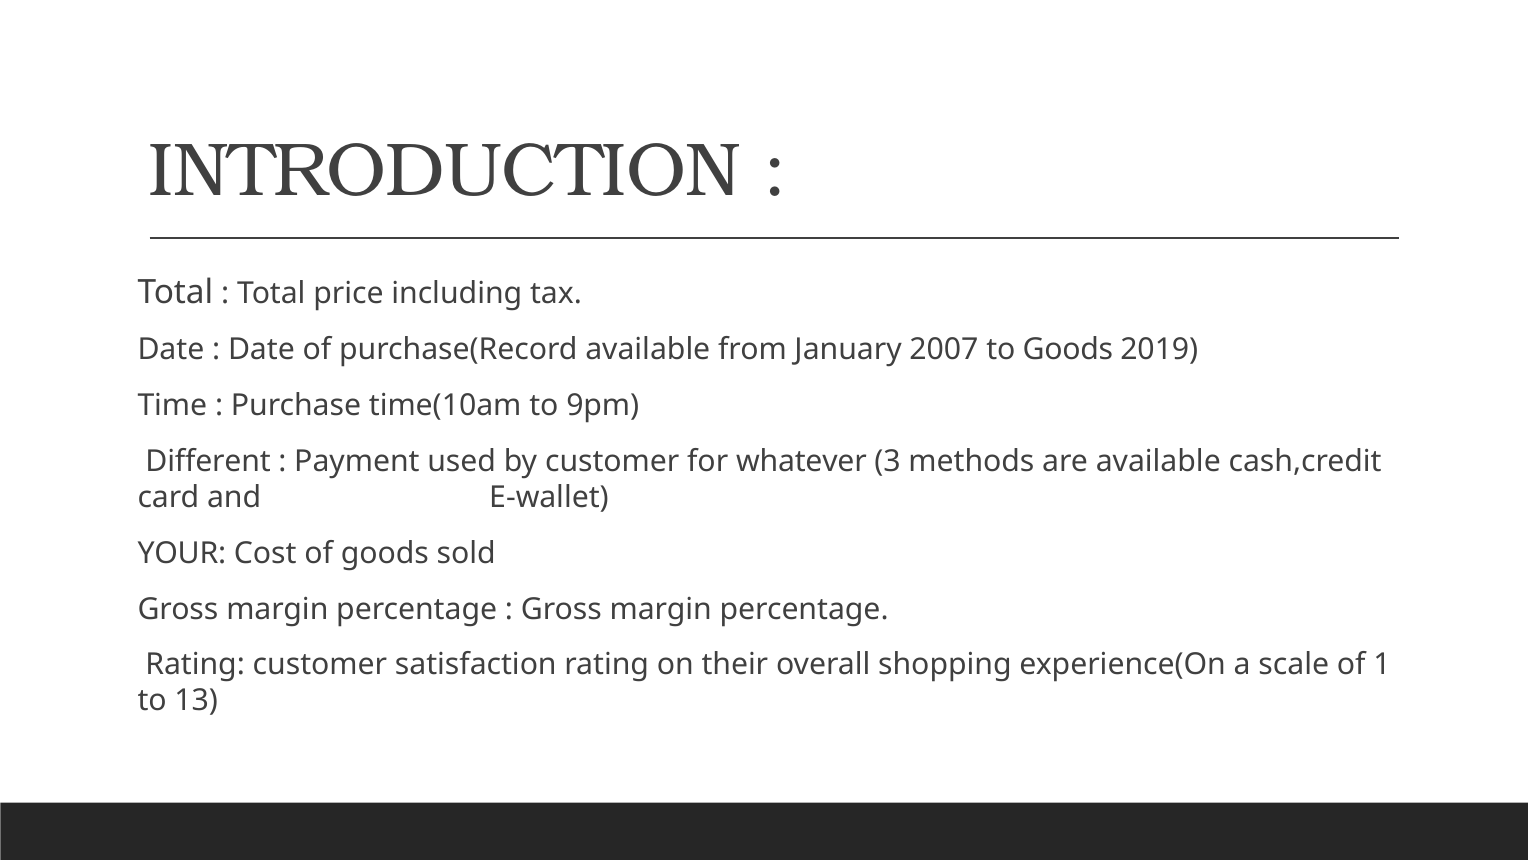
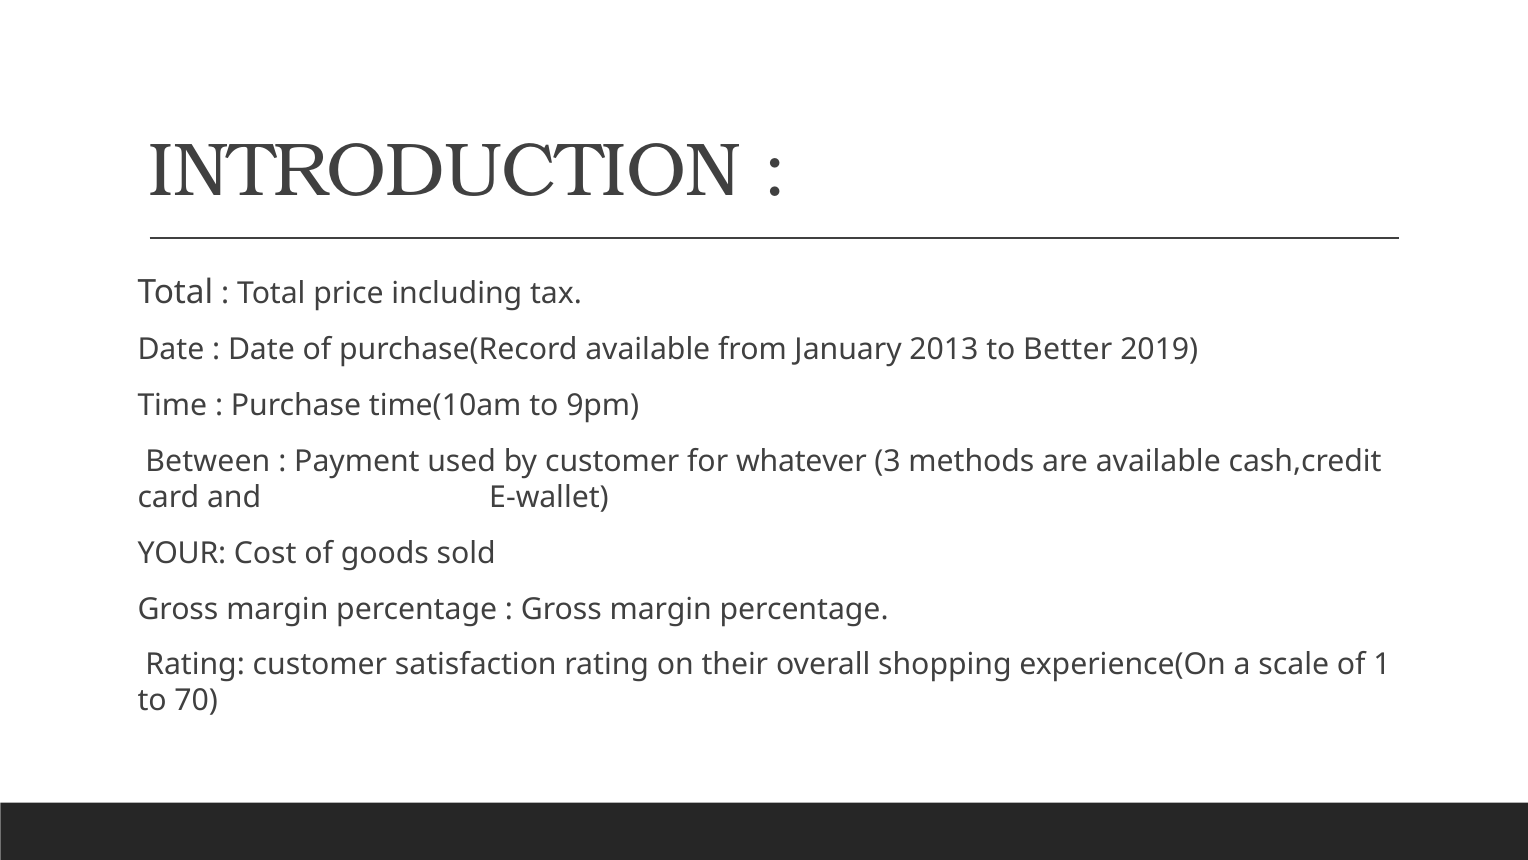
2007: 2007 -> 2013
to Goods: Goods -> Better
Different: Different -> Between
13: 13 -> 70
